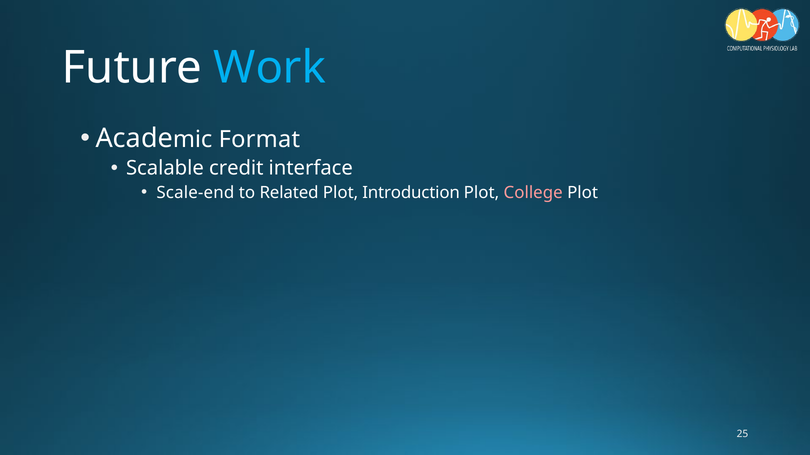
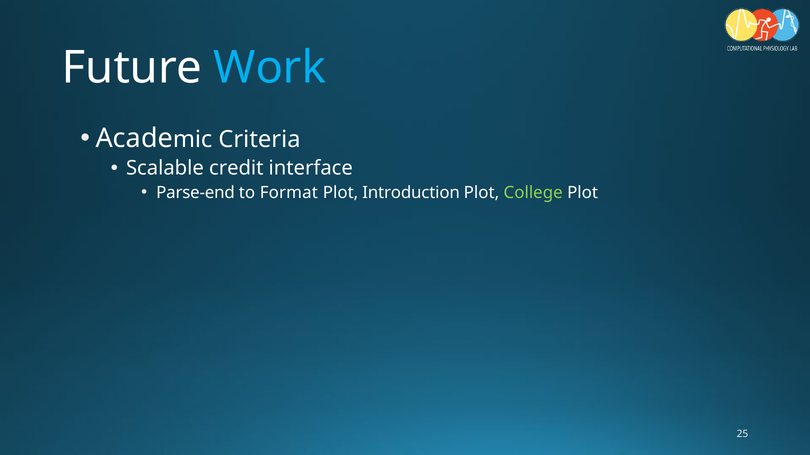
Format: Format -> Criteria
Scale-end: Scale-end -> Parse-end
Related: Related -> Format
College colour: pink -> light green
